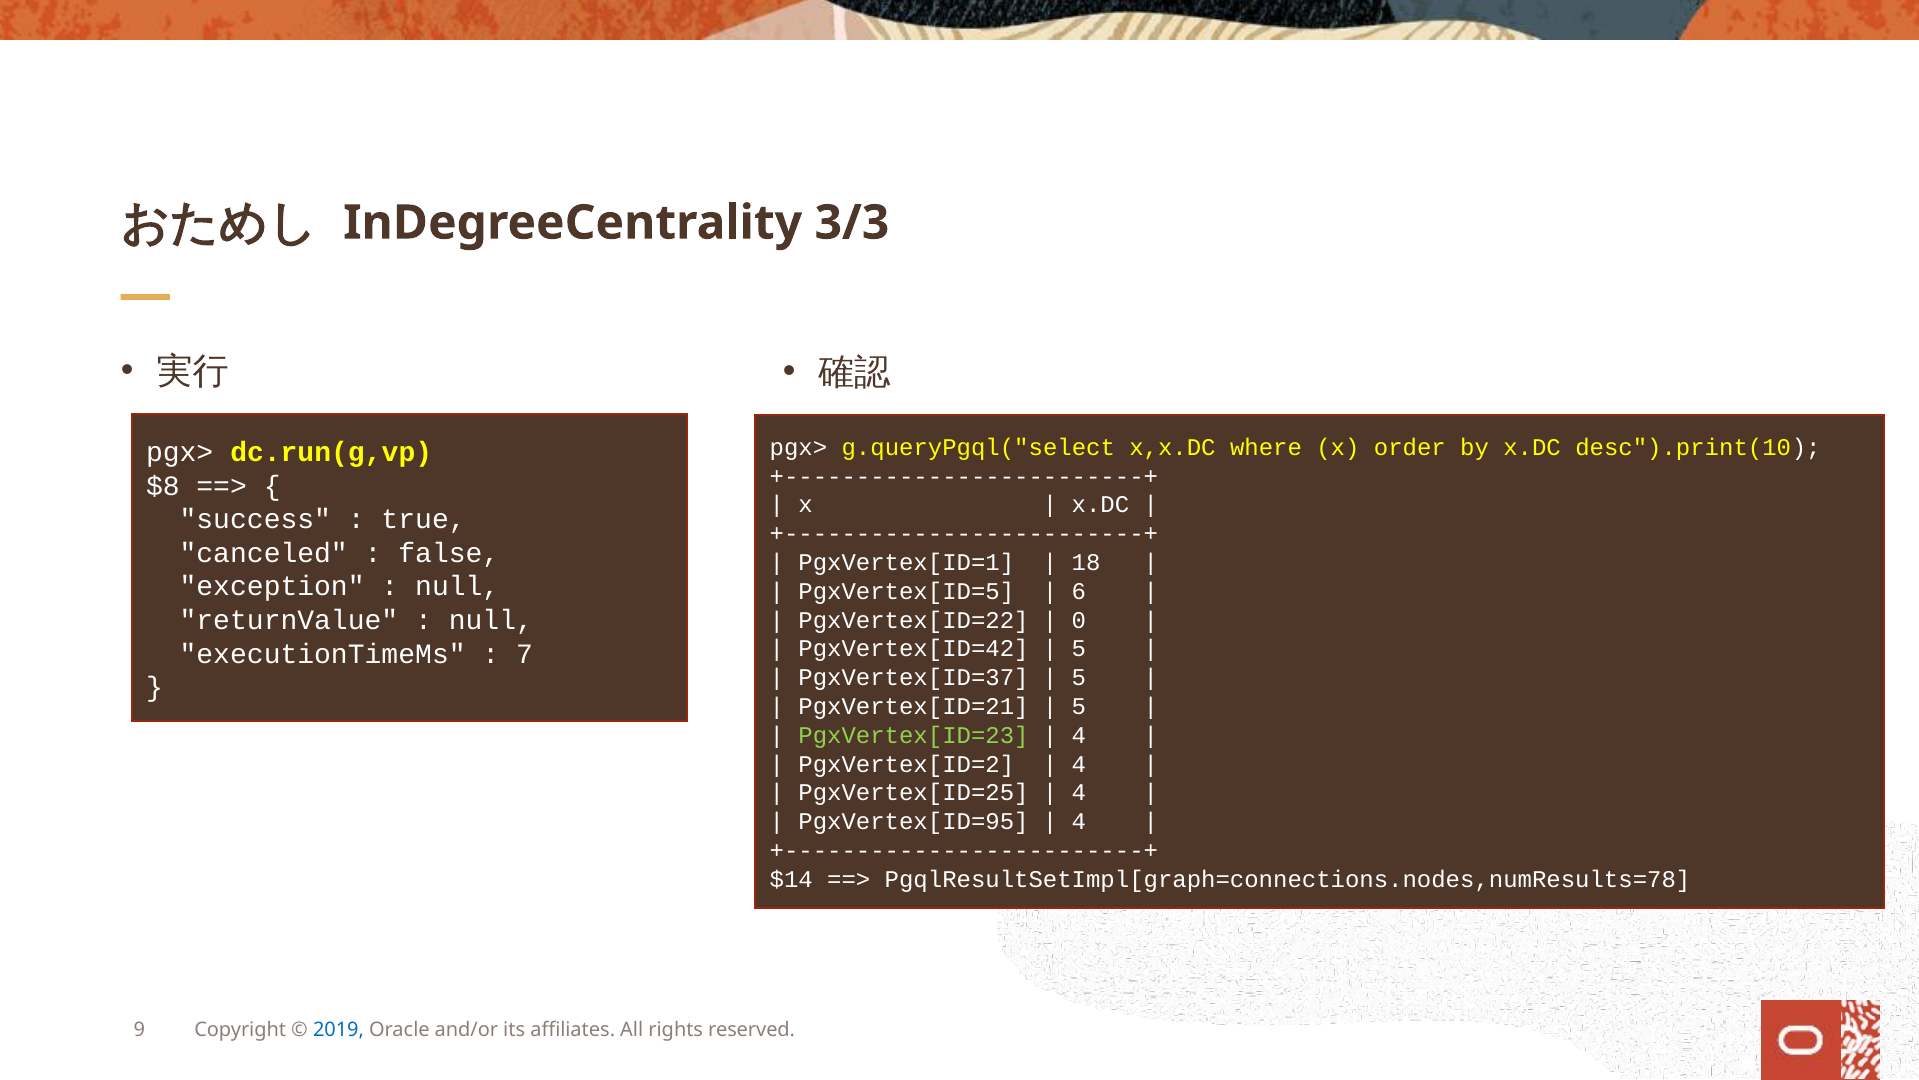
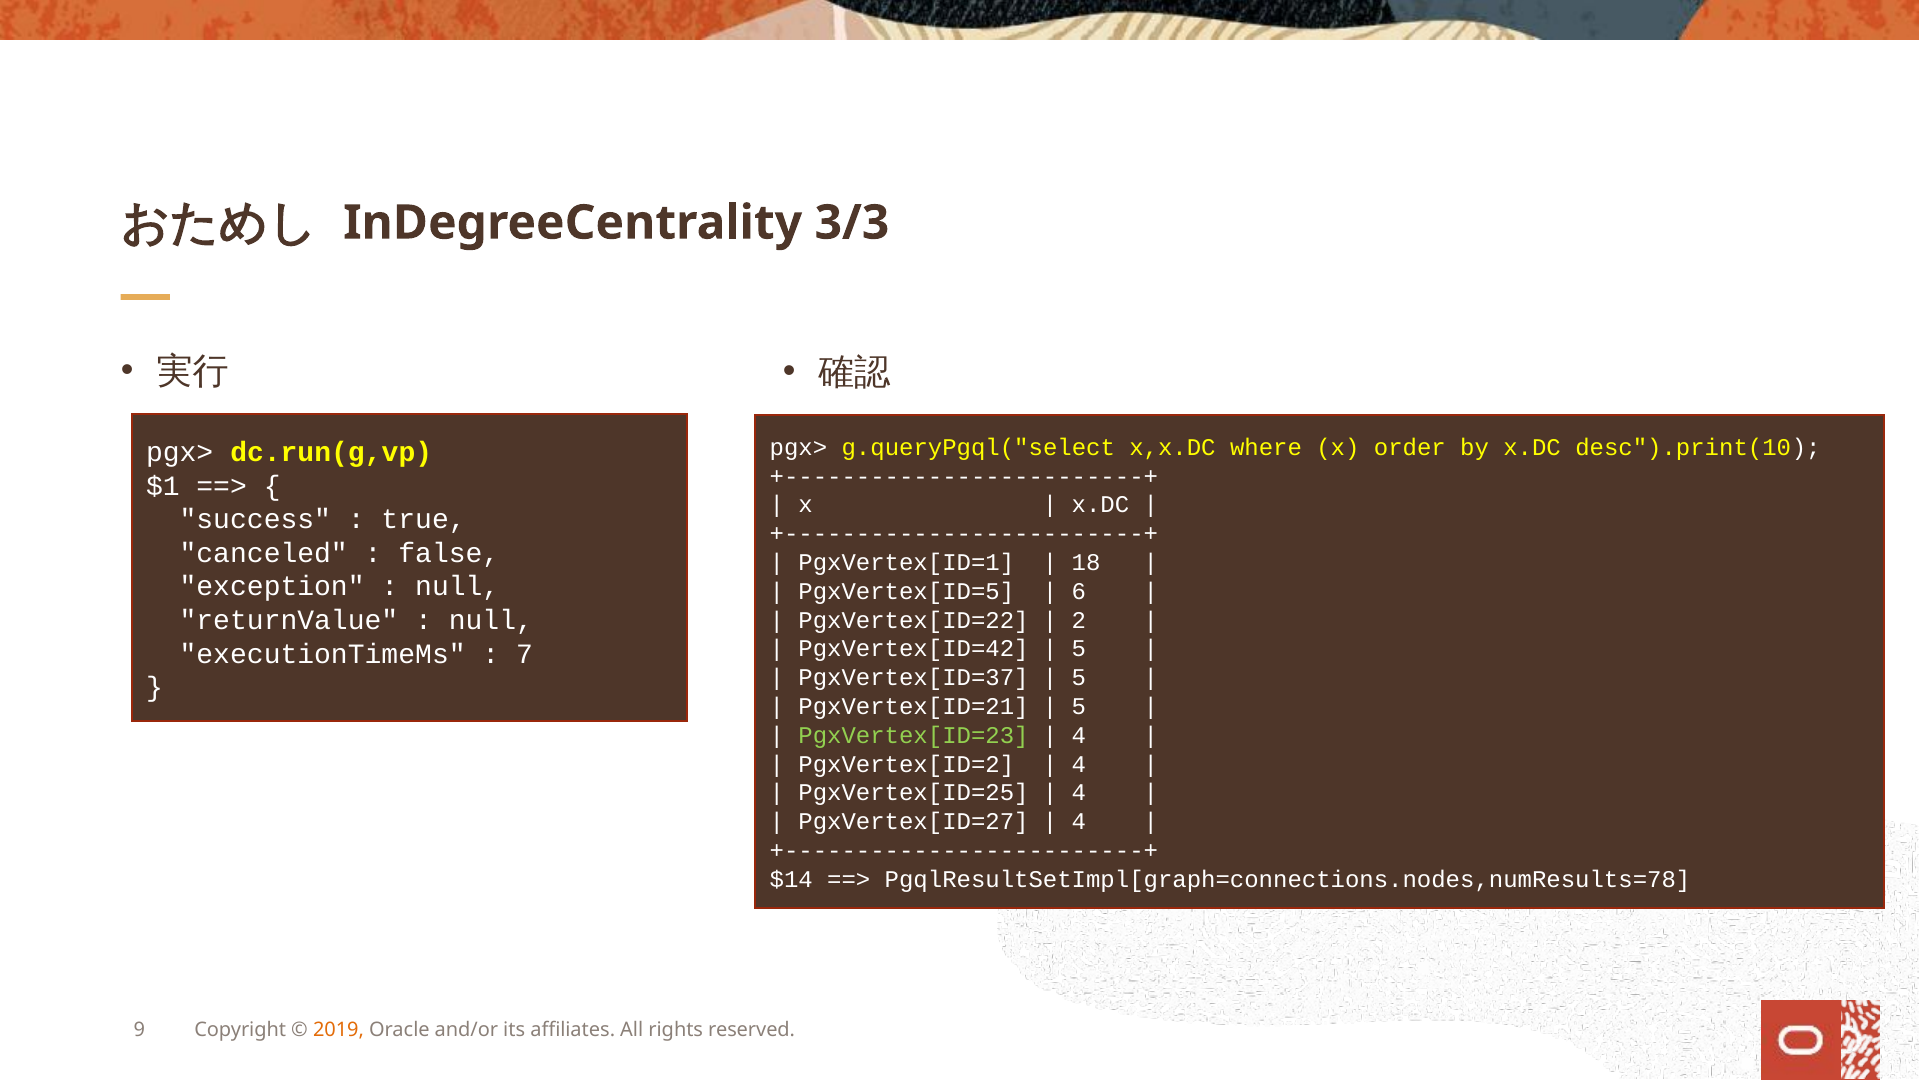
$8: $8 -> $1
0: 0 -> 2
PgxVertex[ID=95: PgxVertex[ID=95 -> PgxVertex[ID=27
2019 colour: blue -> orange
